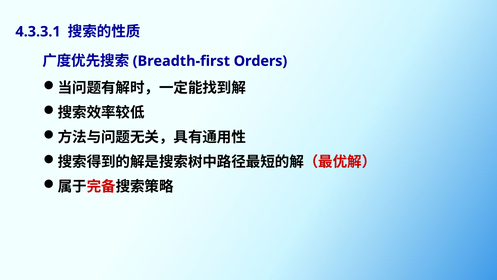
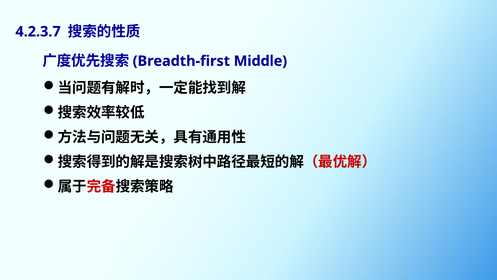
4.3.3.1: 4.3.3.1 -> 4.2.3.7
Orders: Orders -> Middle
